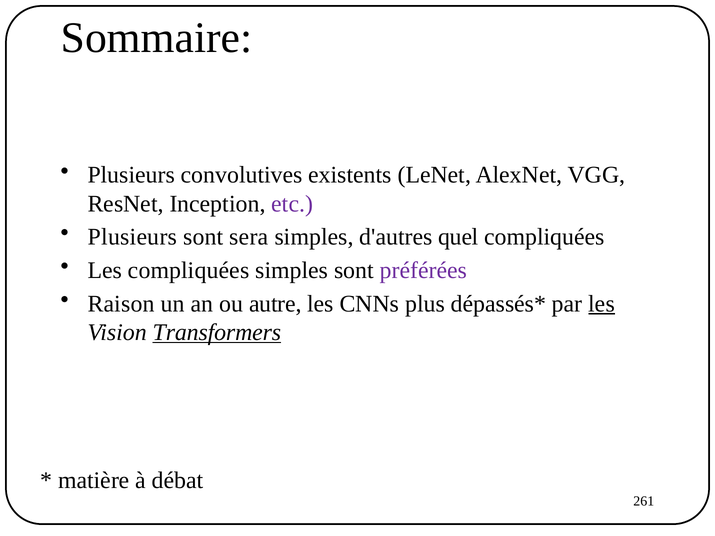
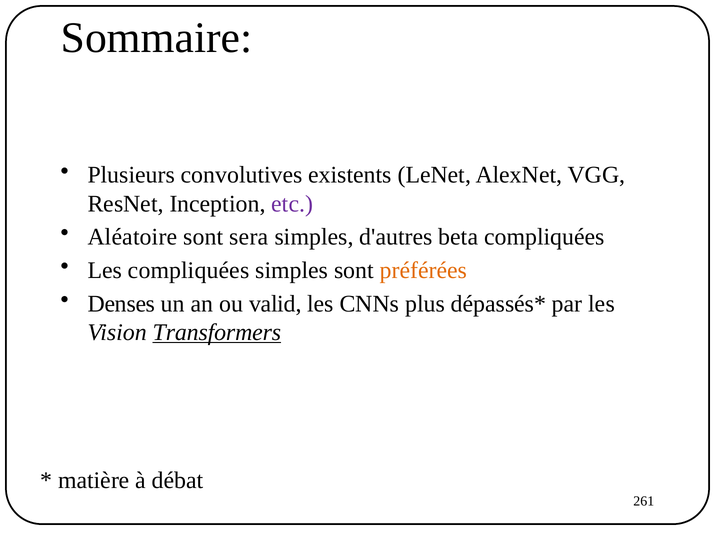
Plusieurs at (132, 237): Plusieurs -> Aléatoire
quel: quel -> beta
préférées colour: purple -> orange
Raison: Raison -> Denses
autre: autre -> valid
les at (602, 304) underline: present -> none
